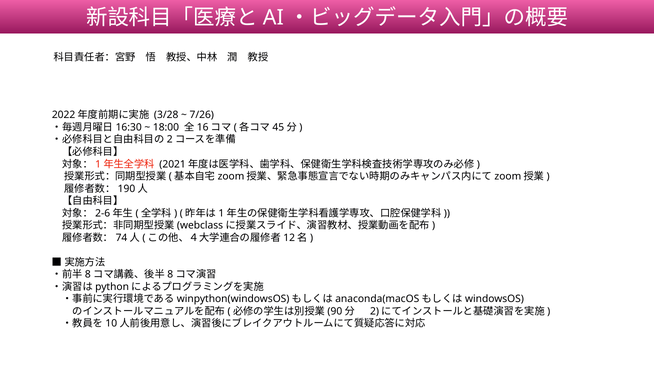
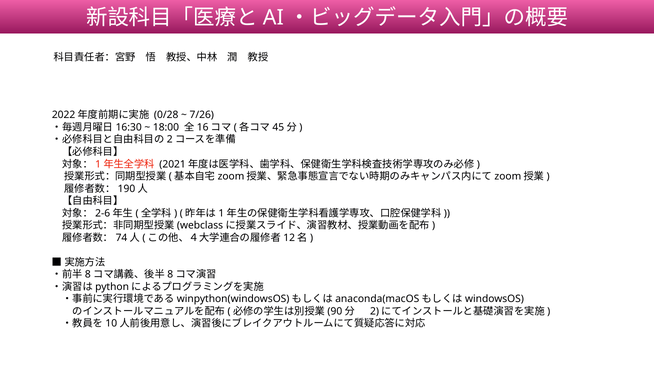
3/28: 3/28 -> 0/28
